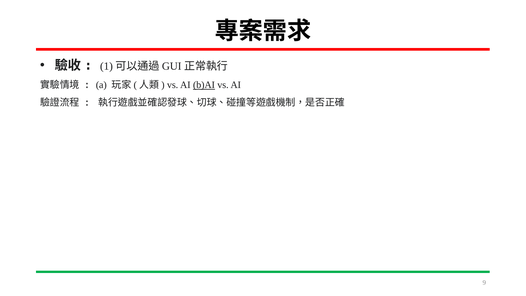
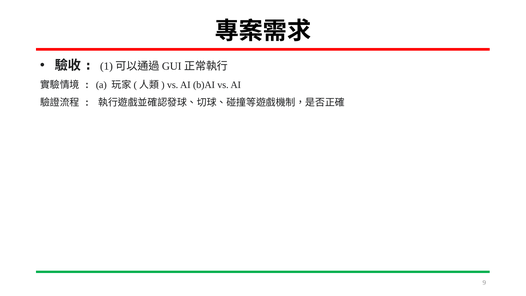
b)AI underline: present -> none
